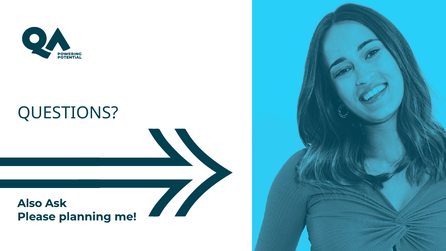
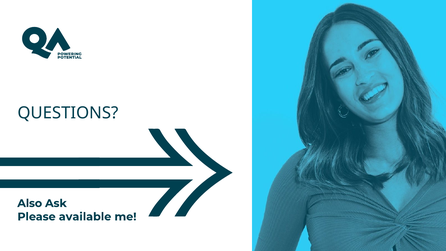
planning: planning -> available
